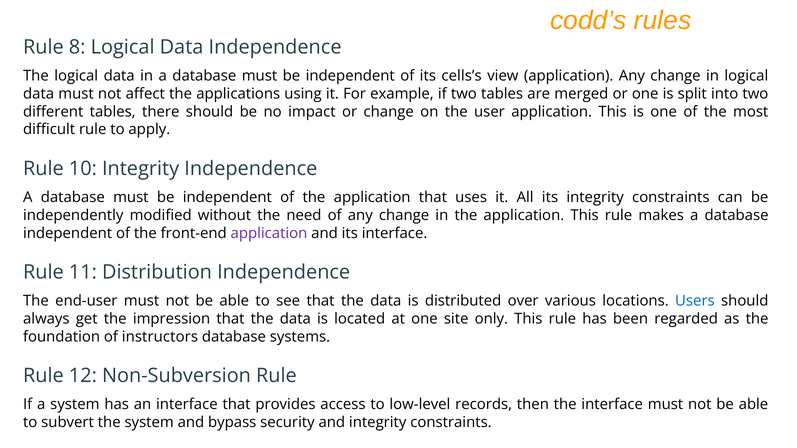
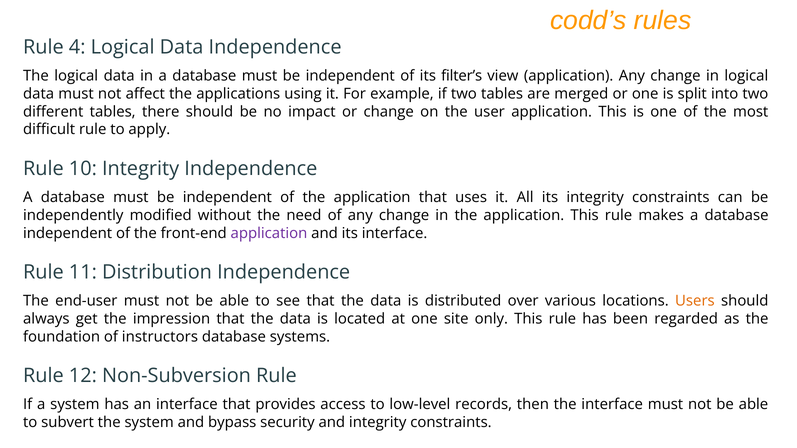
8: 8 -> 4
cells’s: cells’s -> filter’s
Users colour: blue -> orange
